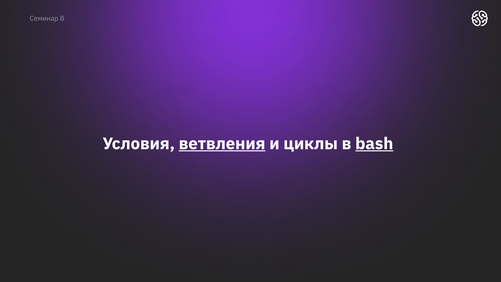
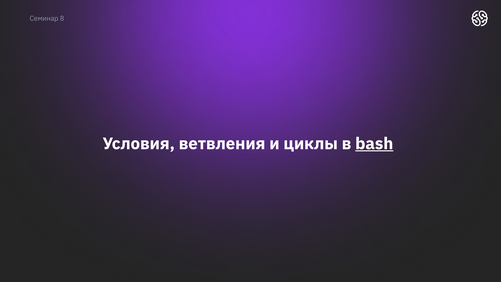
ветвления underline: present -> none
